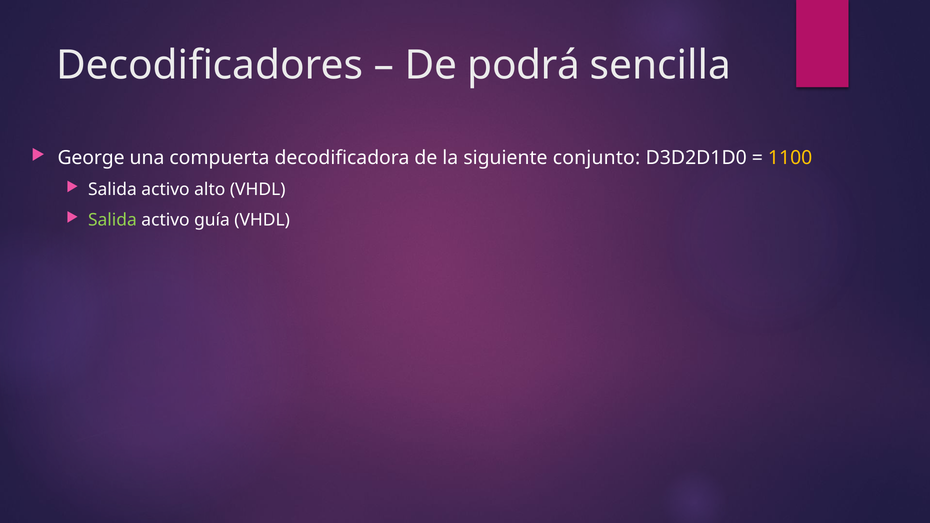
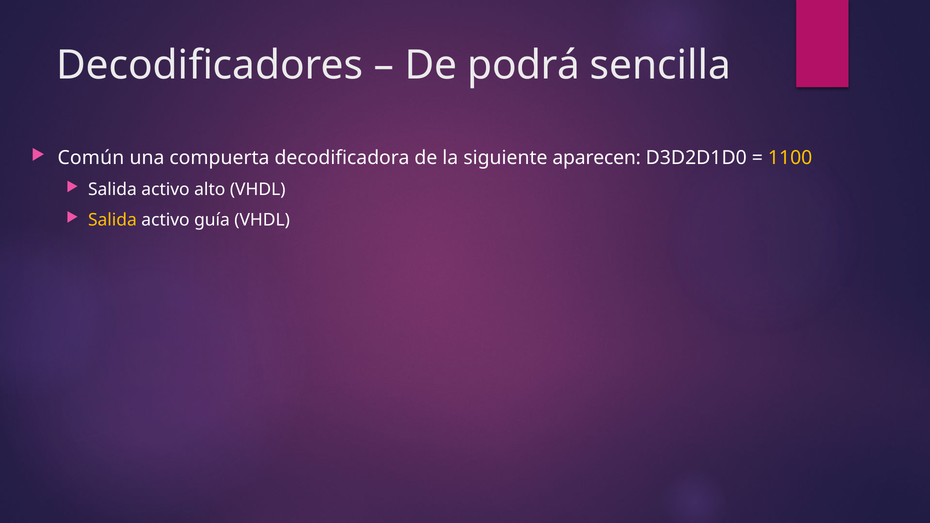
George: George -> Común
conjunto: conjunto -> aparecen
Salida at (112, 220) colour: light green -> yellow
